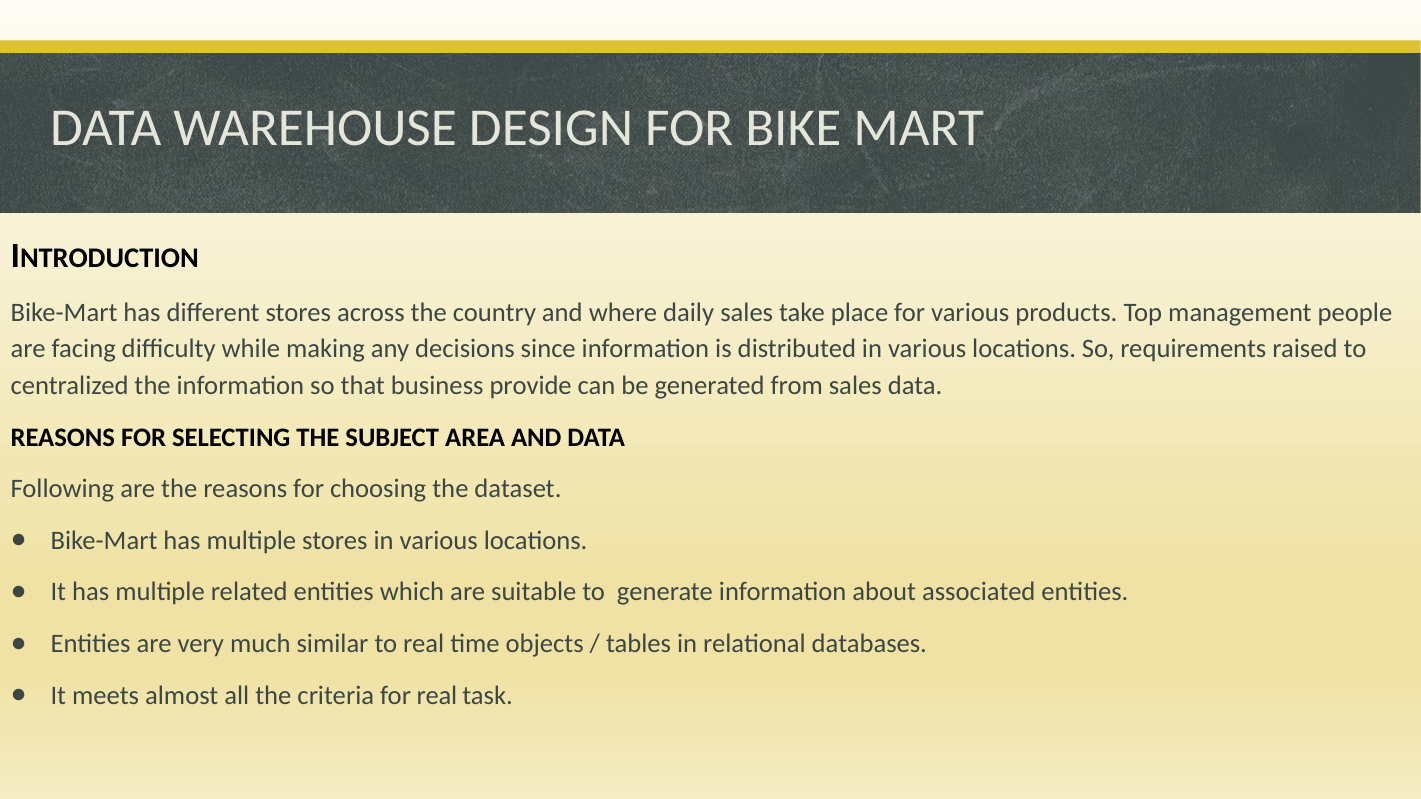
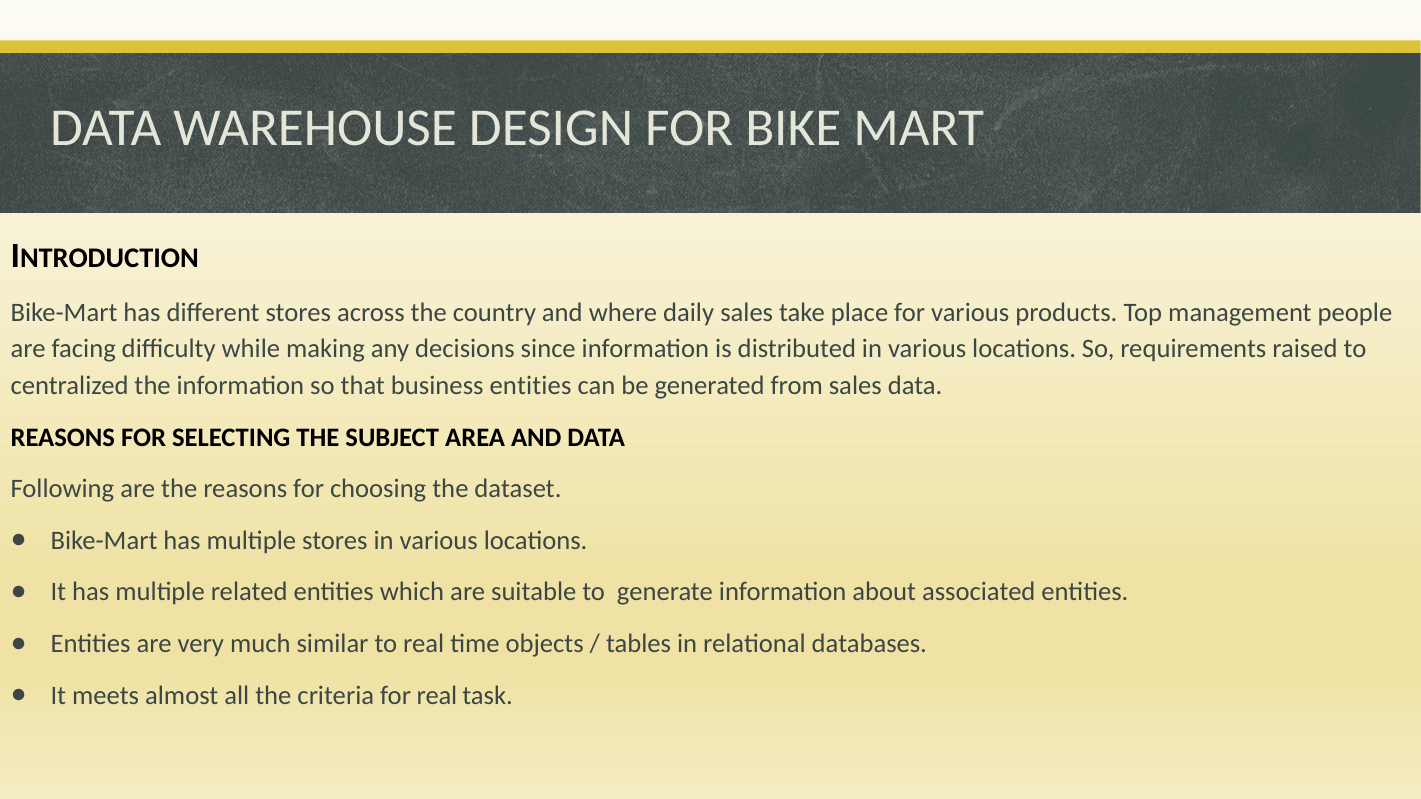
business provide: provide -> entities
